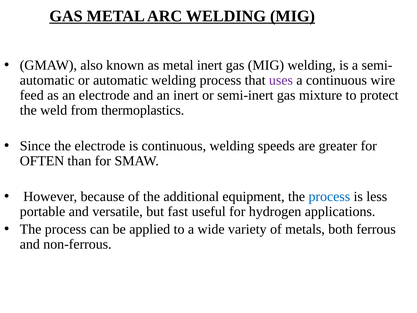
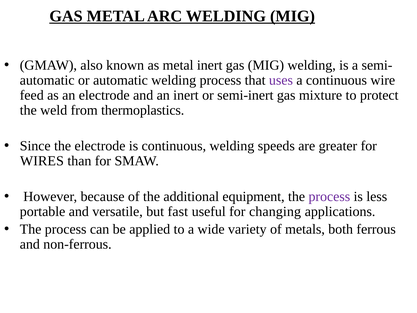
OFTEN: OFTEN -> WIRES
process at (329, 196) colour: blue -> purple
hydrogen: hydrogen -> changing
